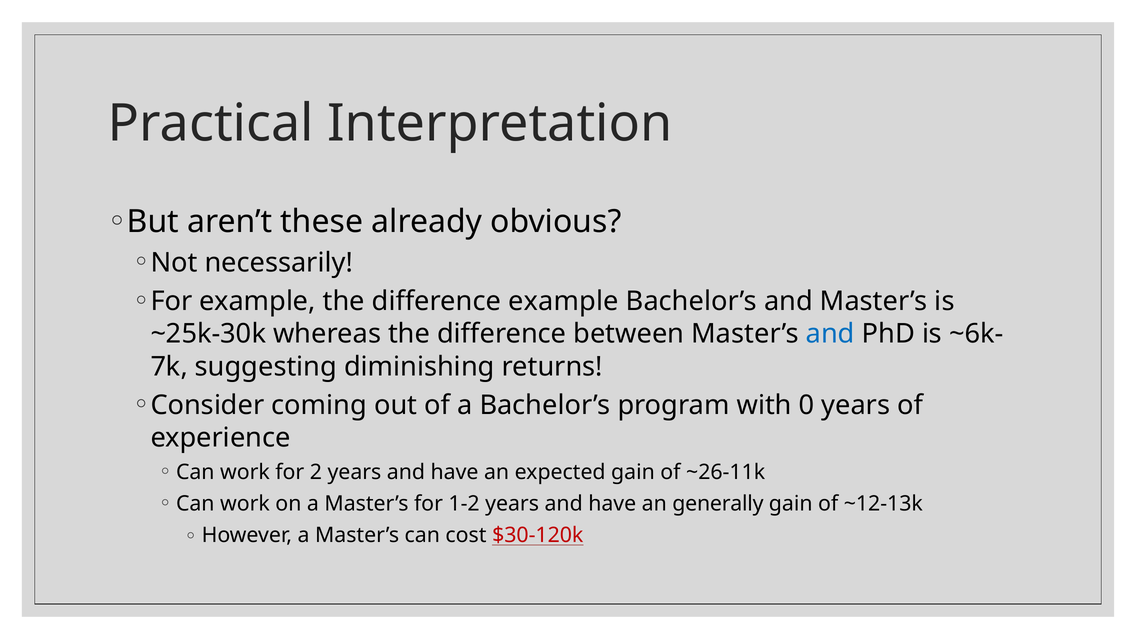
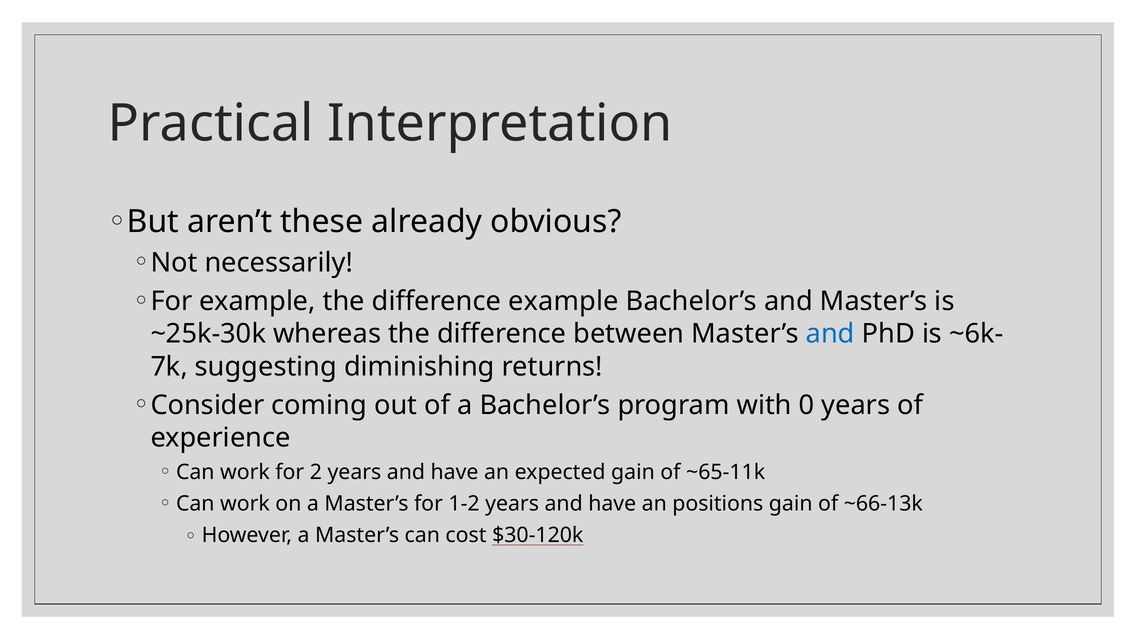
~26-11k: ~26-11k -> ~65-11k
generally: generally -> positions
~12-13k: ~12-13k -> ~66-13k
$30-120k colour: red -> black
